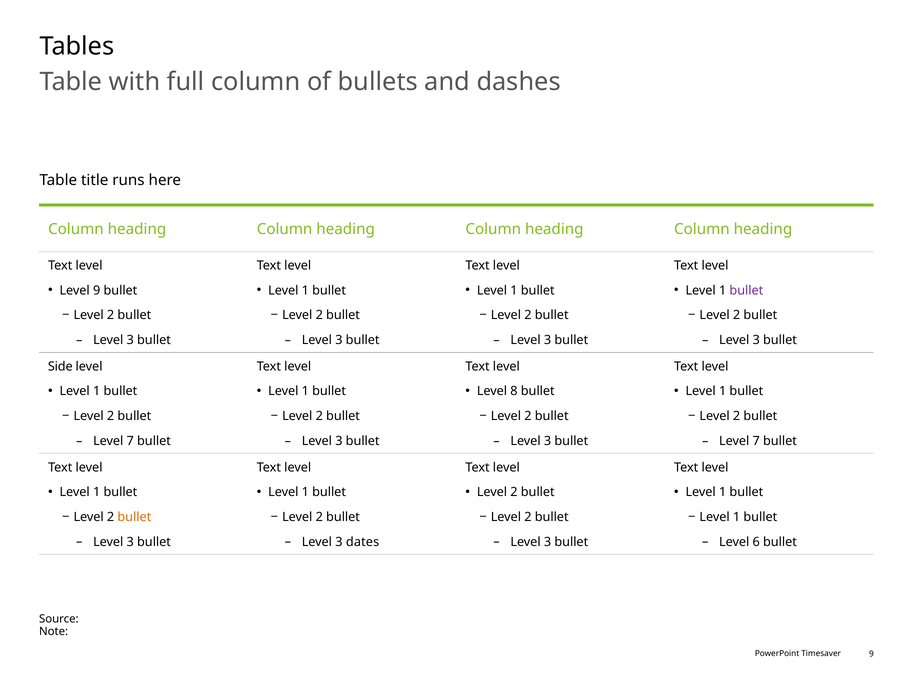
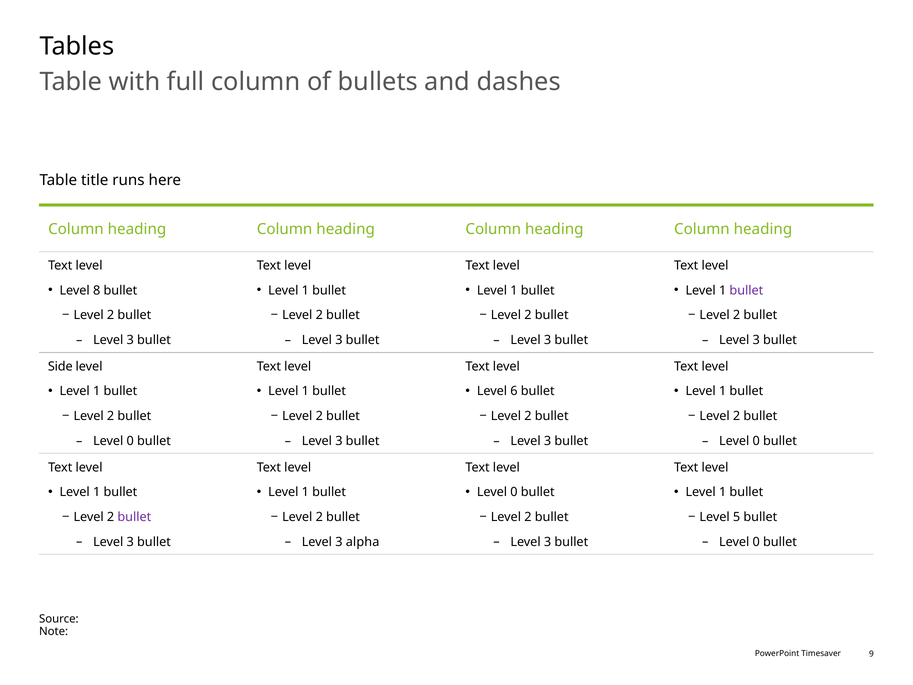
Level 9: 9 -> 8
8: 8 -> 6
7 at (130, 441): 7 -> 0
7 at (756, 441): 7 -> 0
2 at (514, 492): 2 -> 0
bullet at (134, 517) colour: orange -> purple
1 at (737, 517): 1 -> 5
dates: dates -> alpha
6 at (756, 542): 6 -> 0
